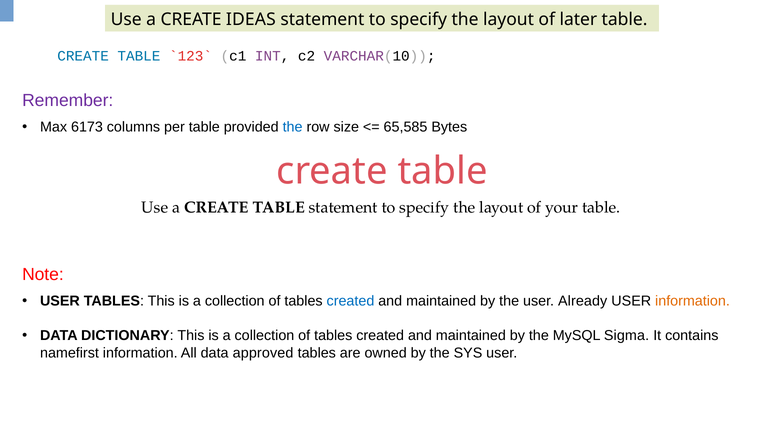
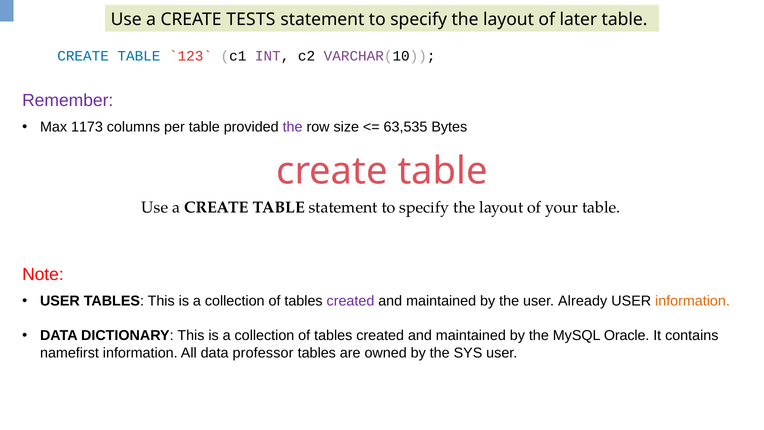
IDEAS: IDEAS -> TESTS
6173: 6173 -> 1173
the at (293, 127) colour: blue -> purple
65,585: 65,585 -> 63,535
created at (350, 301) colour: blue -> purple
Sigma: Sigma -> Oracle
approved: approved -> professor
